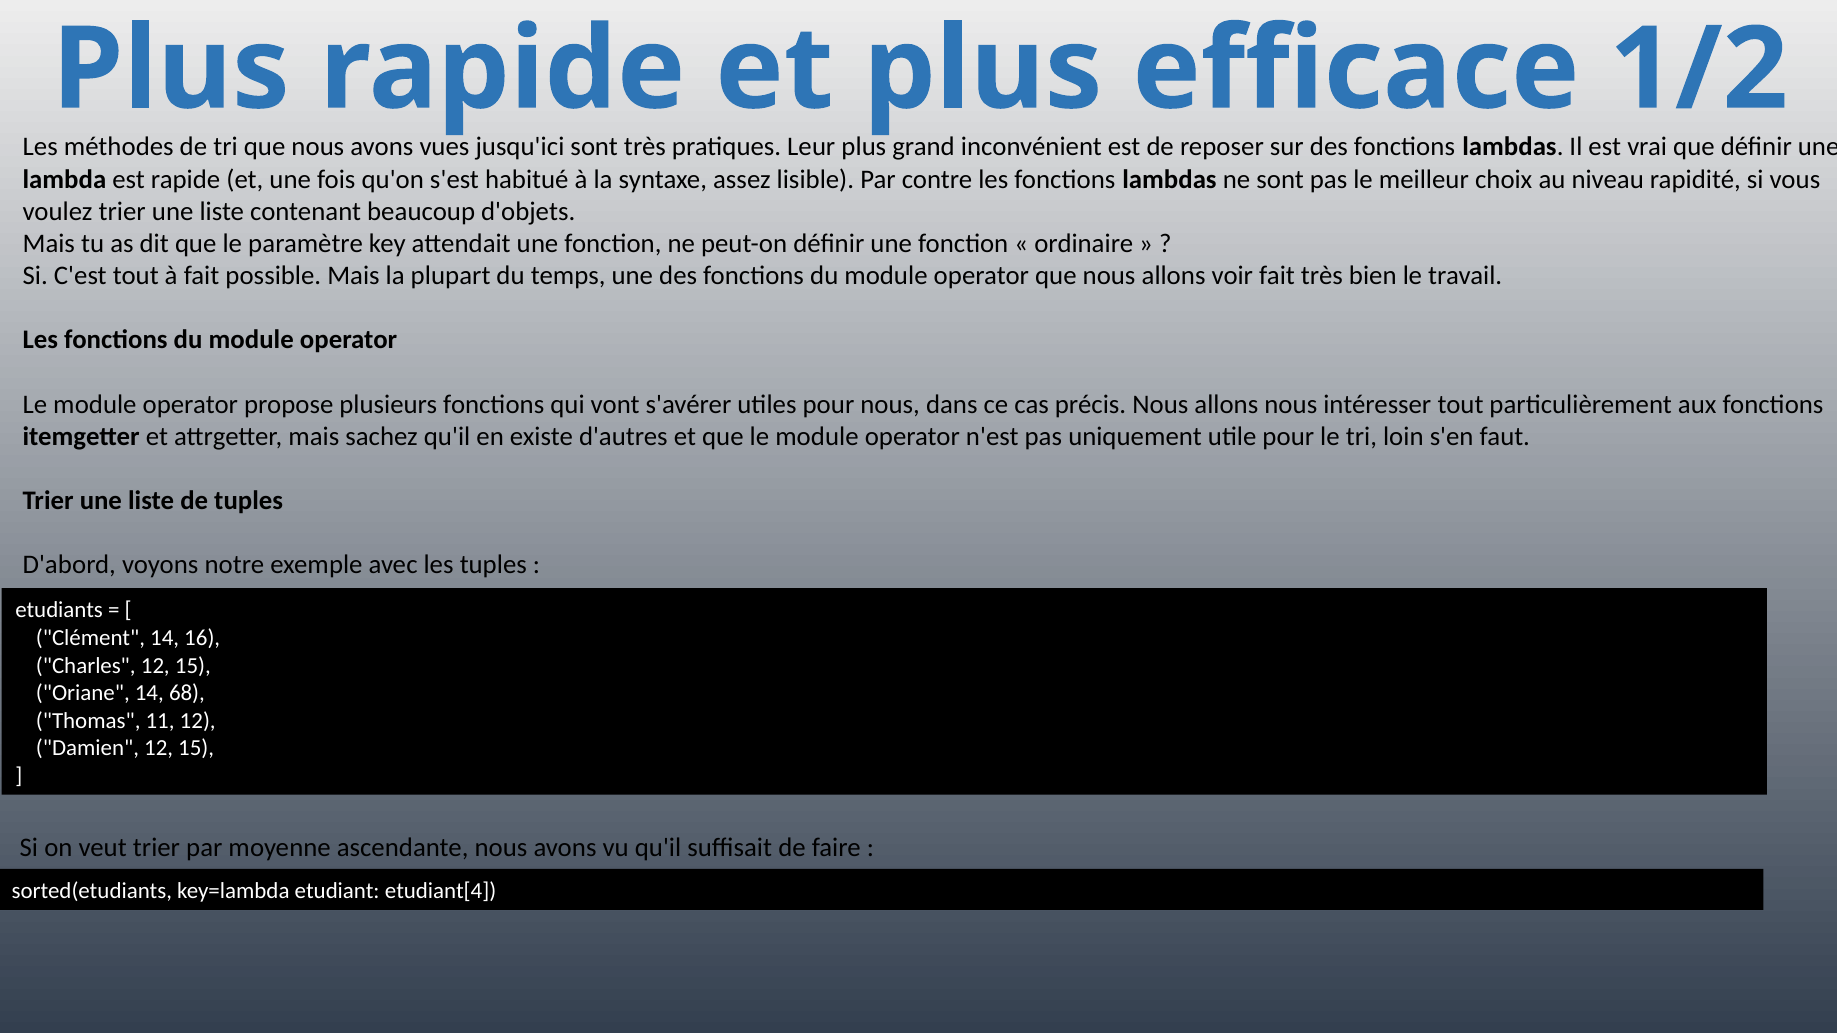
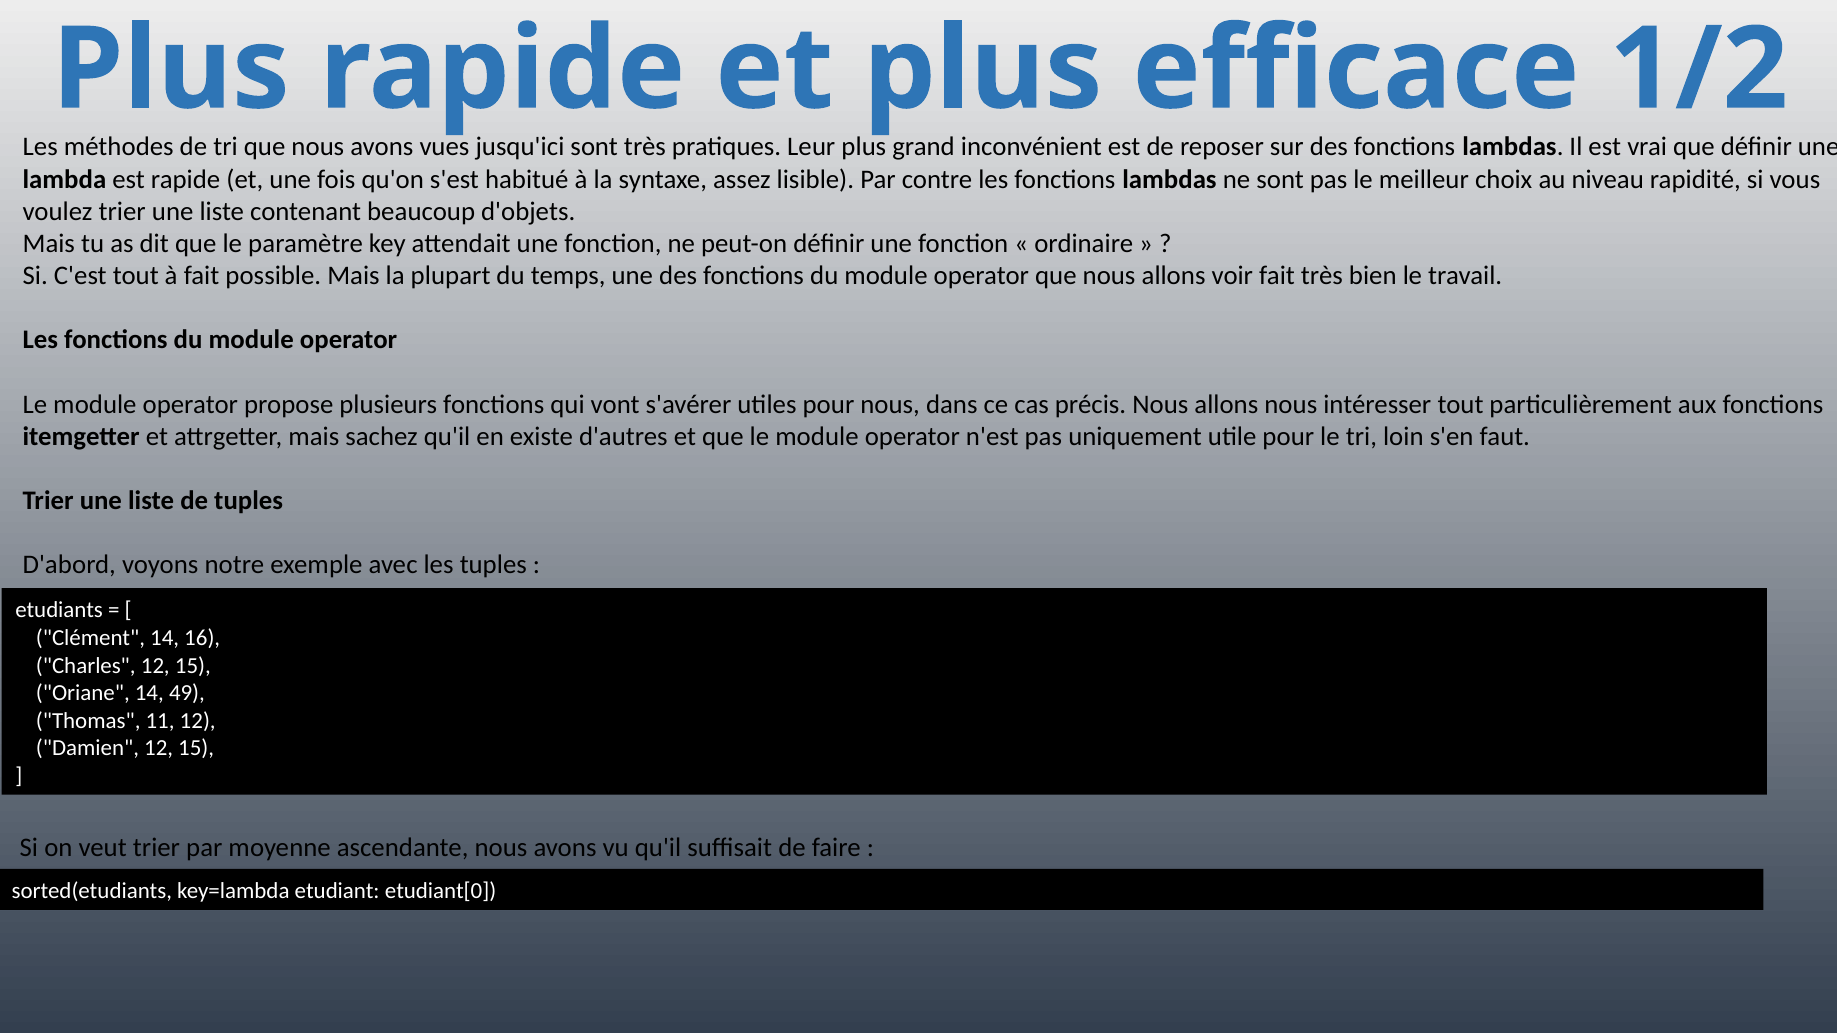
68: 68 -> 49
etudiant[4: etudiant[4 -> etudiant[0
